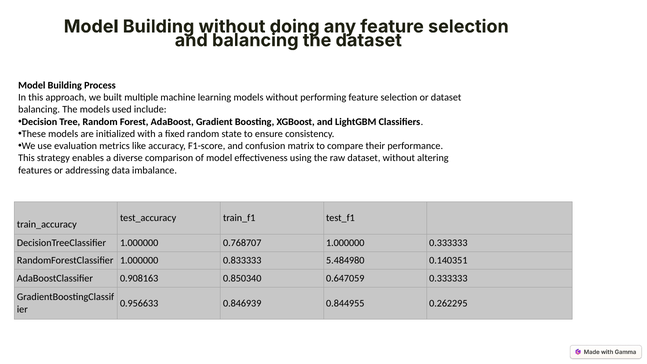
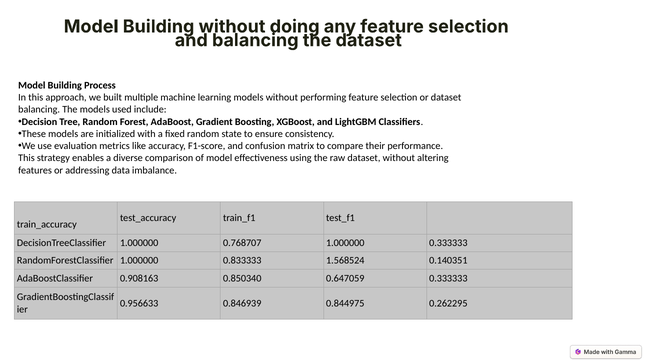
5.484980: 5.484980 -> 1.568524
0.844955: 0.844955 -> 0.844975
